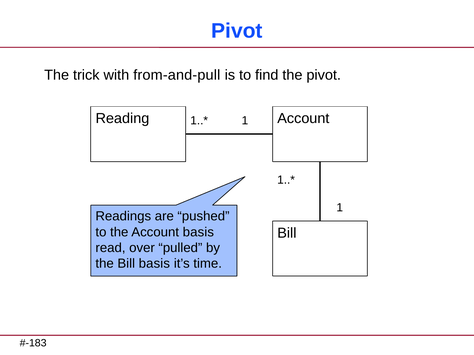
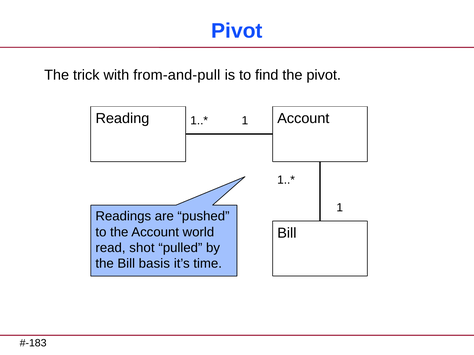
Account basis: basis -> world
over: over -> shot
